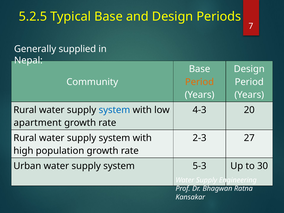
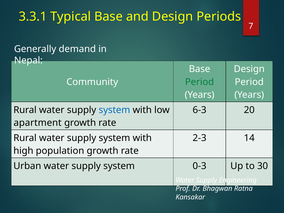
5.2.5: 5.2.5 -> 3.3.1
supplied: supplied -> demand
Period at (200, 82) colour: orange -> green
4-3: 4-3 -> 6-3
27: 27 -> 14
5-3: 5-3 -> 0-3
